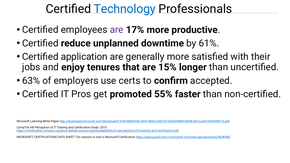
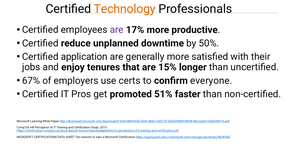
Technology colour: blue -> orange
61%: 61% -> 50%
63%: 63% -> 67%
accepted: accepted -> everyone
55%: 55% -> 51%
